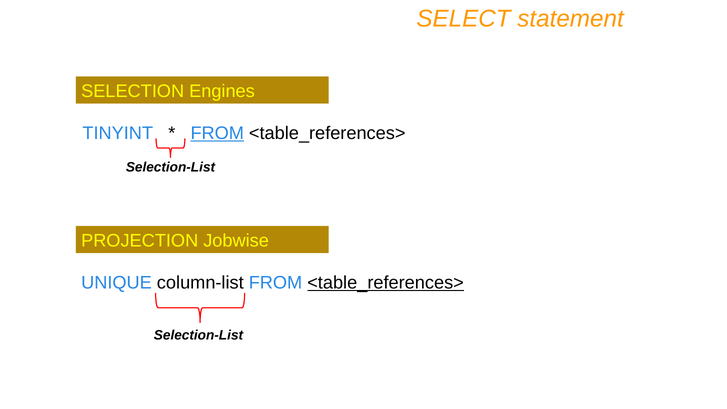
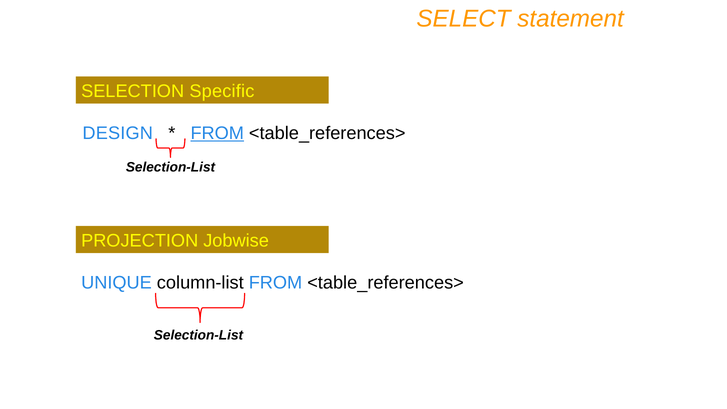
Engines: Engines -> Specific
TINYINT: TINYINT -> DESIGN
<table_references> at (386, 283) underline: present -> none
